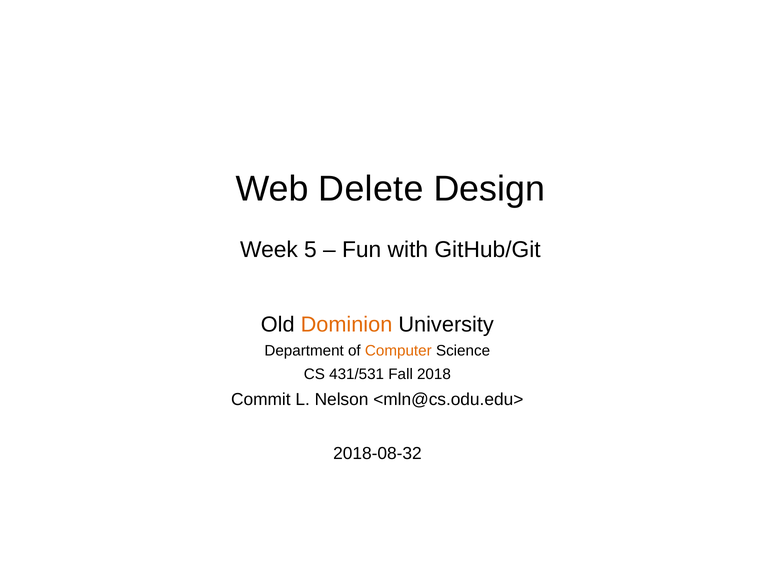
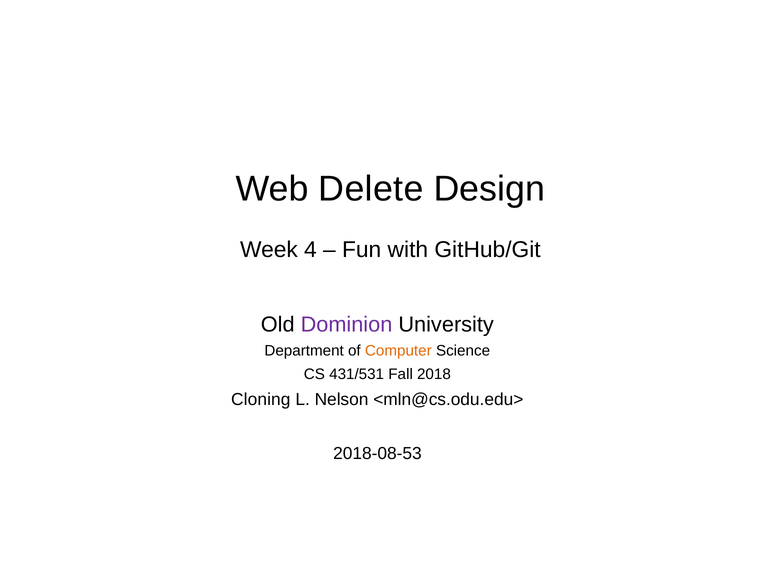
5: 5 -> 4
Dominion colour: orange -> purple
Commit: Commit -> Cloning
2018-08-32: 2018-08-32 -> 2018-08-53
